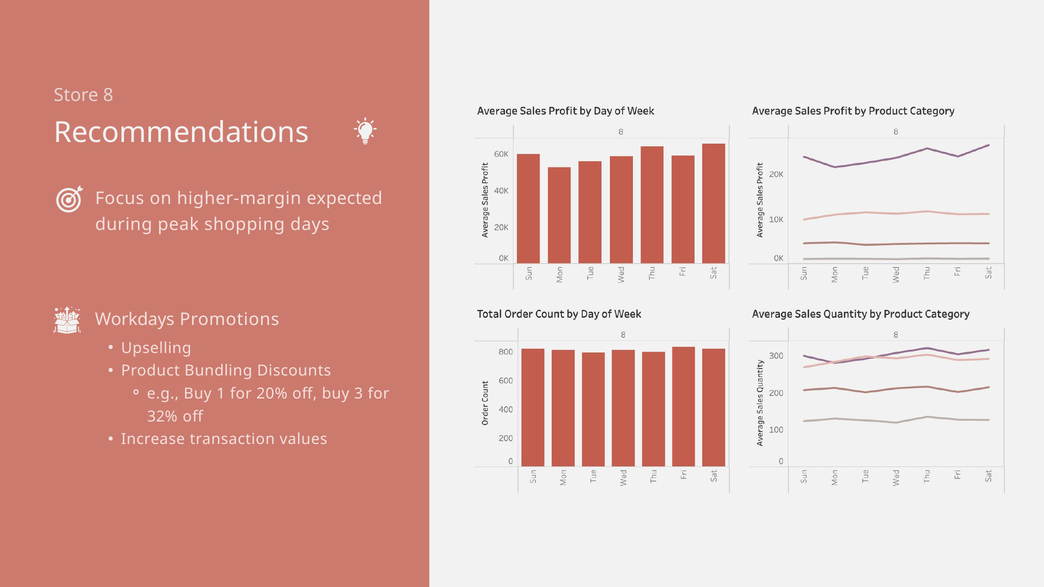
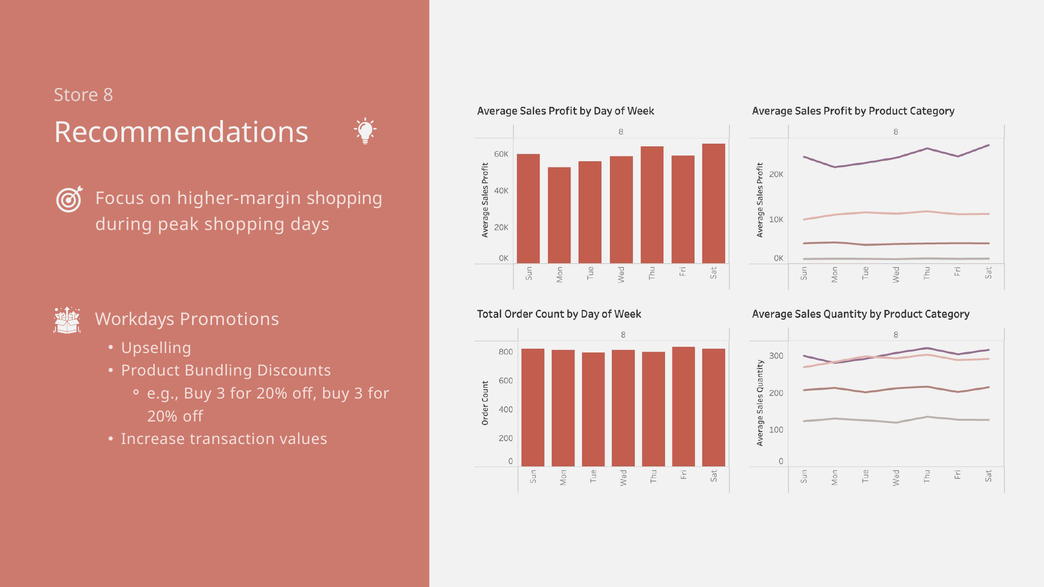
higher-margin expected: expected -> shopping
e.g Buy 1: 1 -> 3
32% at (162, 417): 32% -> 20%
